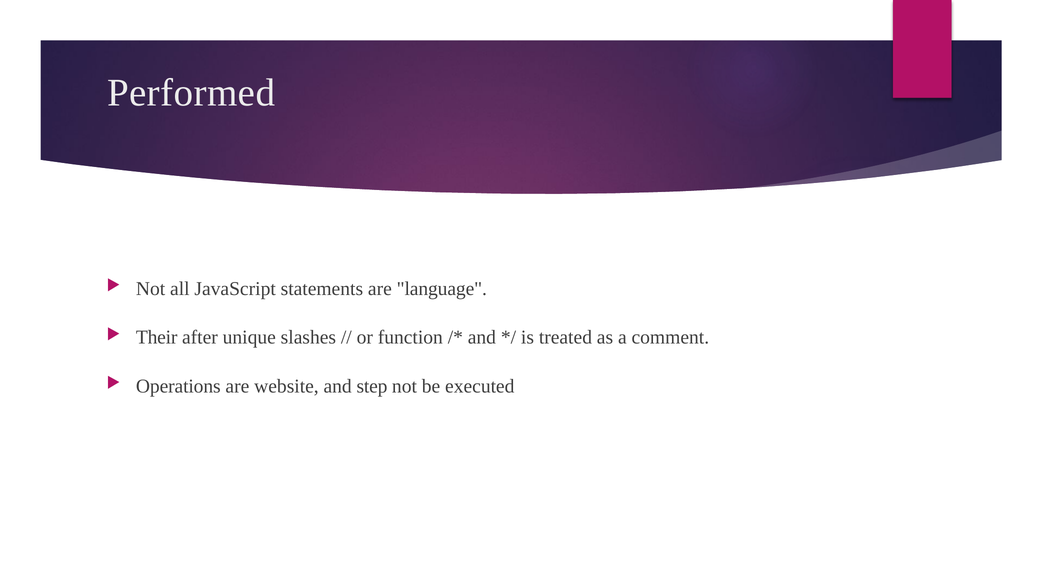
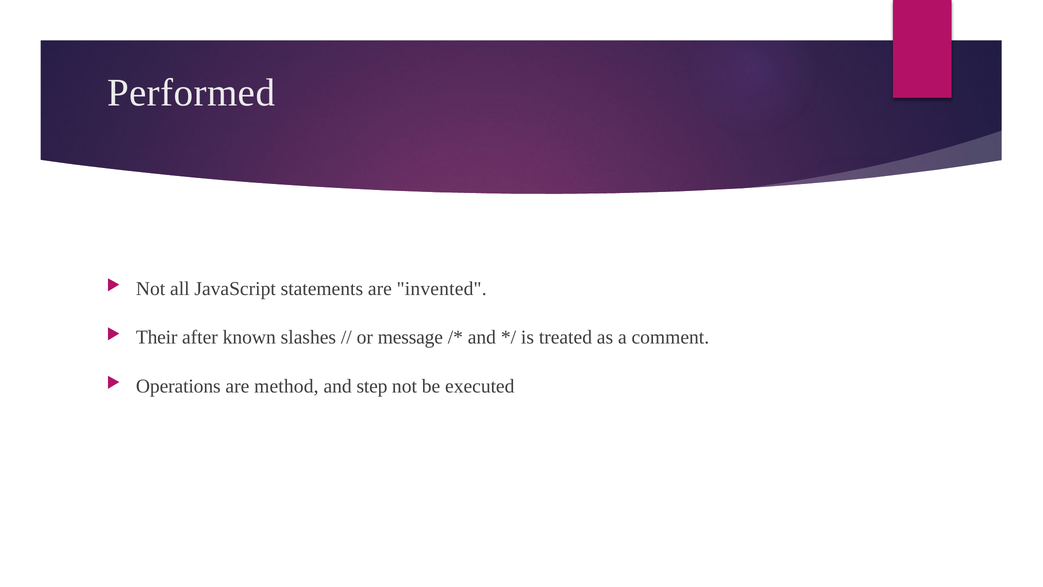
language: language -> invented
unique: unique -> known
function: function -> message
website: website -> method
